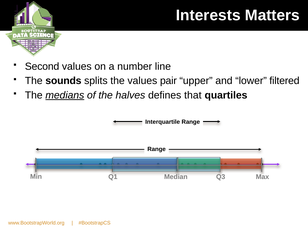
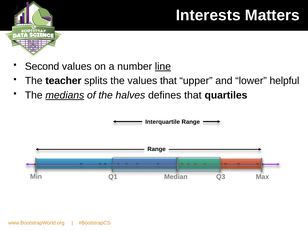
line underline: none -> present
sounds: sounds -> teacher
values pair: pair -> that
filtered: filtered -> helpful
